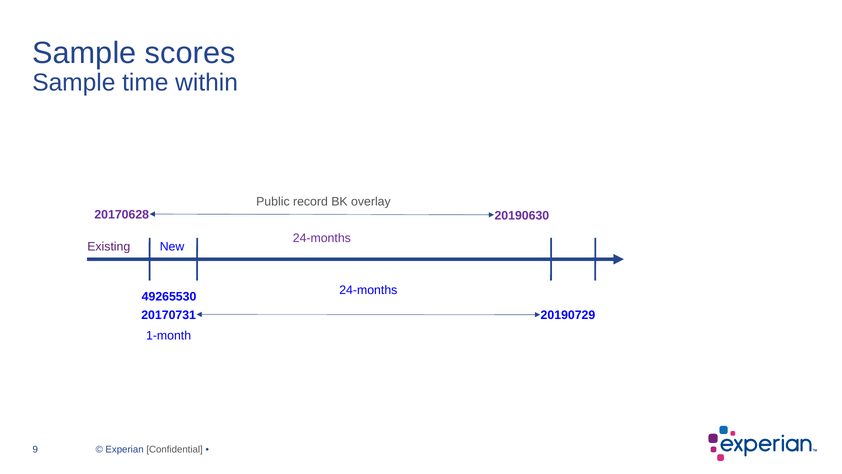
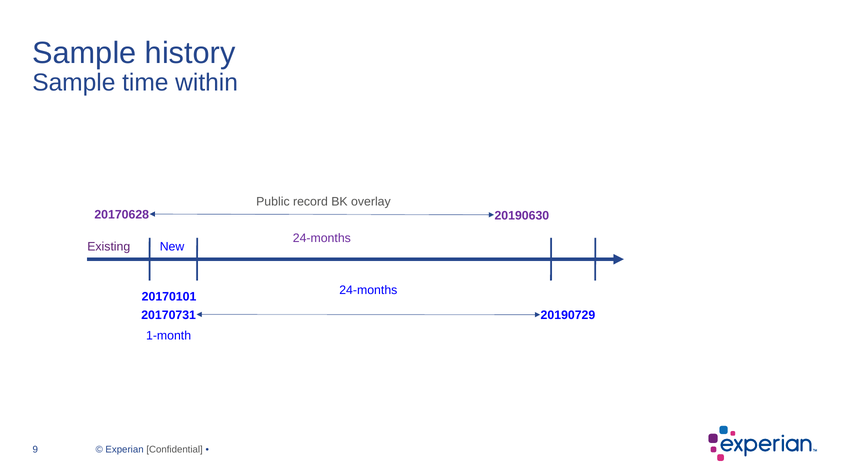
scores: scores -> history
49265530: 49265530 -> 20170101
